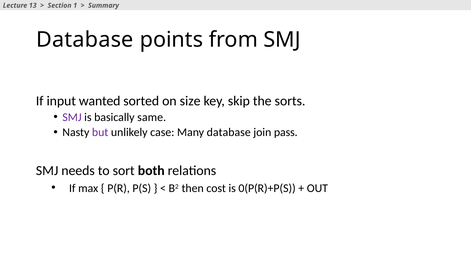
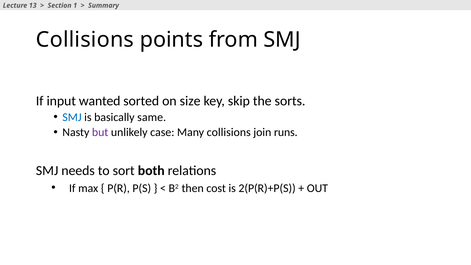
Database at (85, 40): Database -> Collisions
SMJ at (72, 117) colour: purple -> blue
Many database: database -> collisions
pass: pass -> runs
0(P(R)+P(S: 0(P(R)+P(S -> 2(P(R)+P(S
